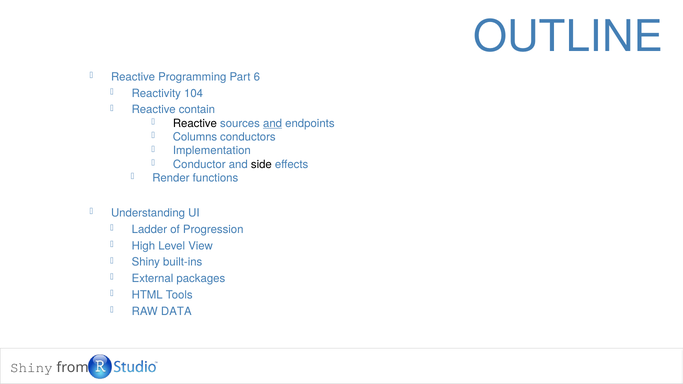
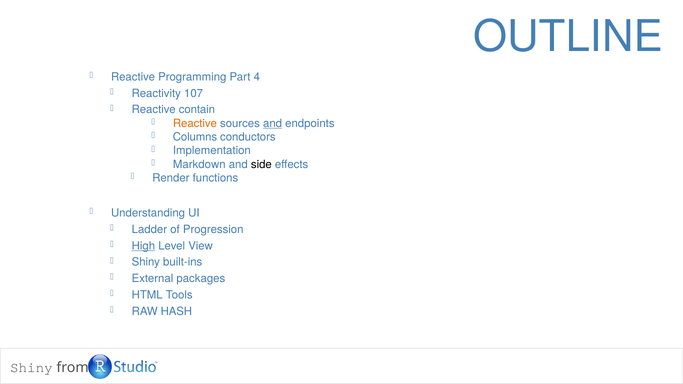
6: 6 -> 4
104: 104 -> 107
Reactive at (195, 123) colour: black -> orange
Conductor: Conductor -> Markdown
High underline: none -> present
DATA: DATA -> HASH
